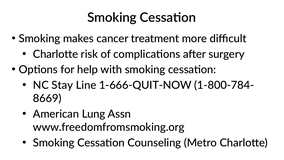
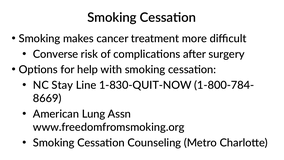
Charlotte at (56, 54): Charlotte -> Converse
1-666-QUIT-NOW: 1-666-QUIT-NOW -> 1-830-QUIT-NOW
